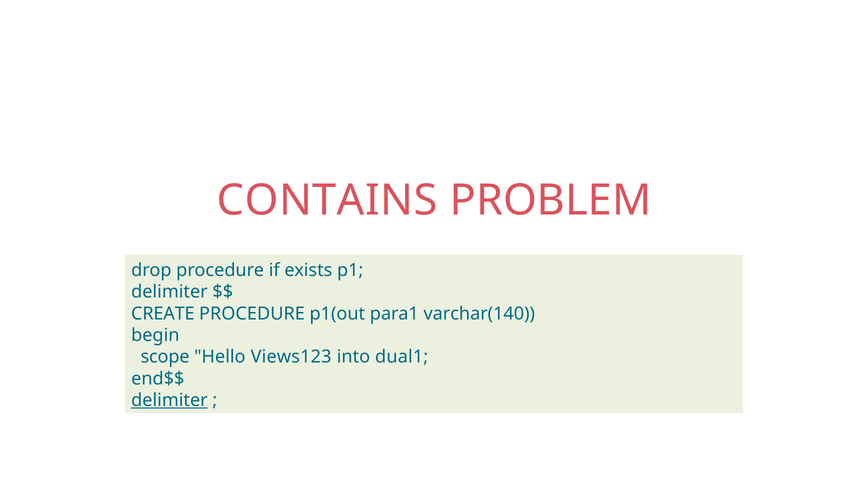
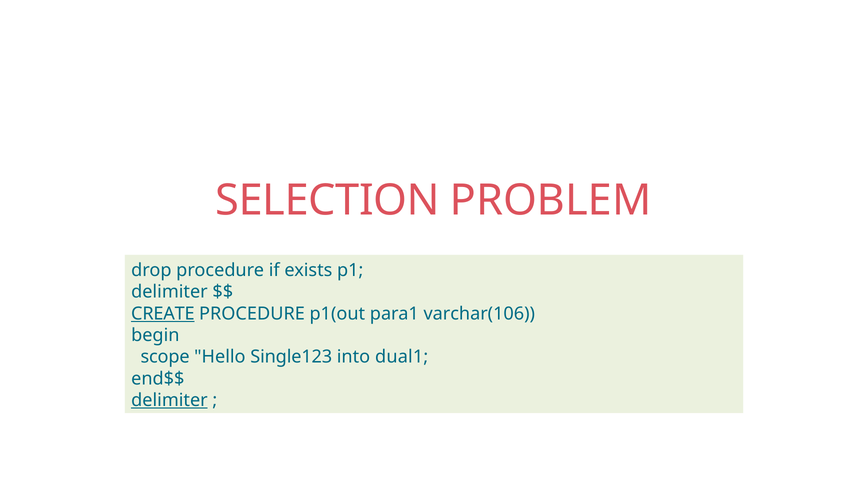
CONTAINS: CONTAINS -> SELECTION
CREATE underline: none -> present
varchar(140: varchar(140 -> varchar(106
Views123: Views123 -> Single123
